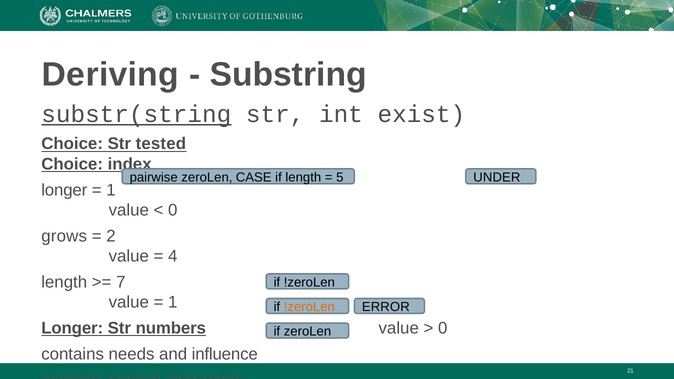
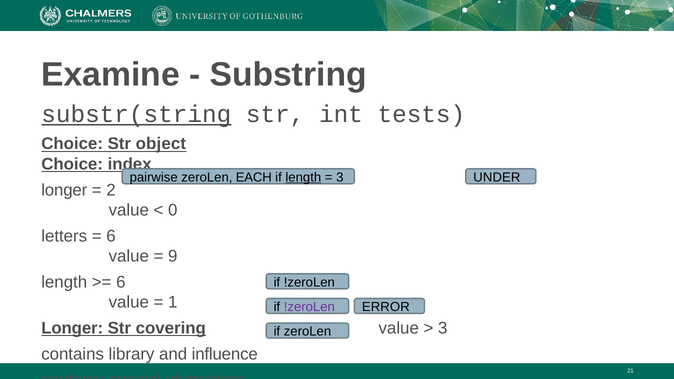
Deriving: Deriving -> Examine
exist: exist -> tests
tested: tested -> object
CASE: CASE -> EACH
length at (303, 177) underline: none -> present
5 at (340, 177): 5 -> 3
1 at (111, 190): 1 -> 2
grows: grows -> letters
2 at (111, 236): 2 -> 6
4: 4 -> 9
7 at (121, 282): 7 -> 6
!zeroLen at (309, 307) colour: orange -> purple
numbers: numbers -> covering
0 at (443, 328): 0 -> 3
needs: needs -> library
